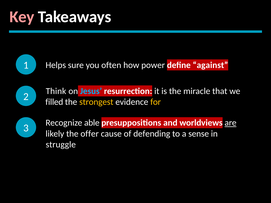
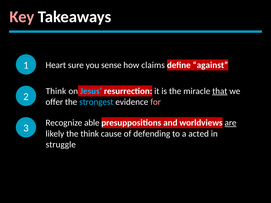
Helps: Helps -> Heart
often: often -> sense
power: power -> claims
that underline: none -> present
filled: filled -> offer
strongest colour: yellow -> light blue
for colour: yellow -> pink
the offer: offer -> think
sense: sense -> acted
